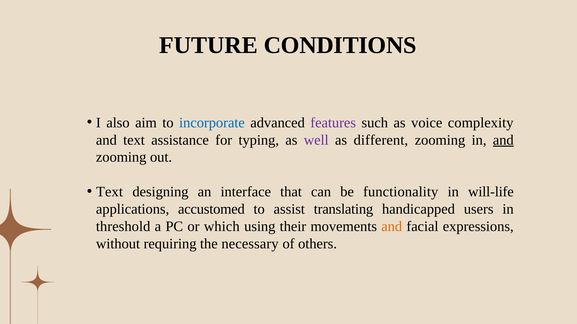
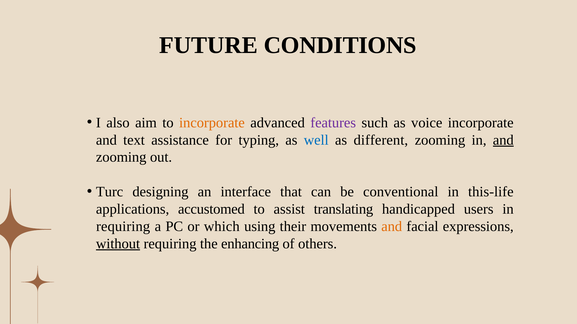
incorporate at (212, 123) colour: blue -> orange
voice complexity: complexity -> incorporate
well colour: purple -> blue
Text at (110, 192): Text -> Turc
functionality: functionality -> conventional
will-life: will-life -> this-life
threshold at (123, 227): threshold -> requiring
without underline: none -> present
necessary: necessary -> enhancing
